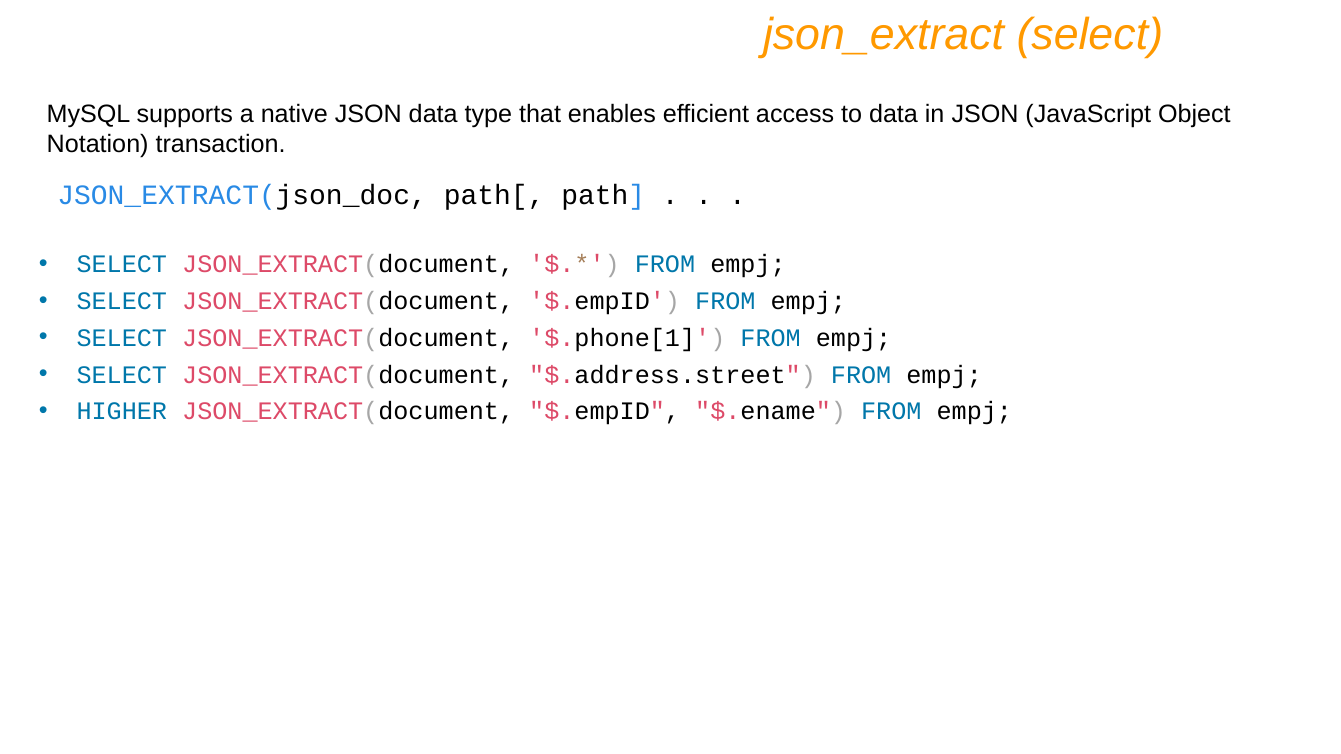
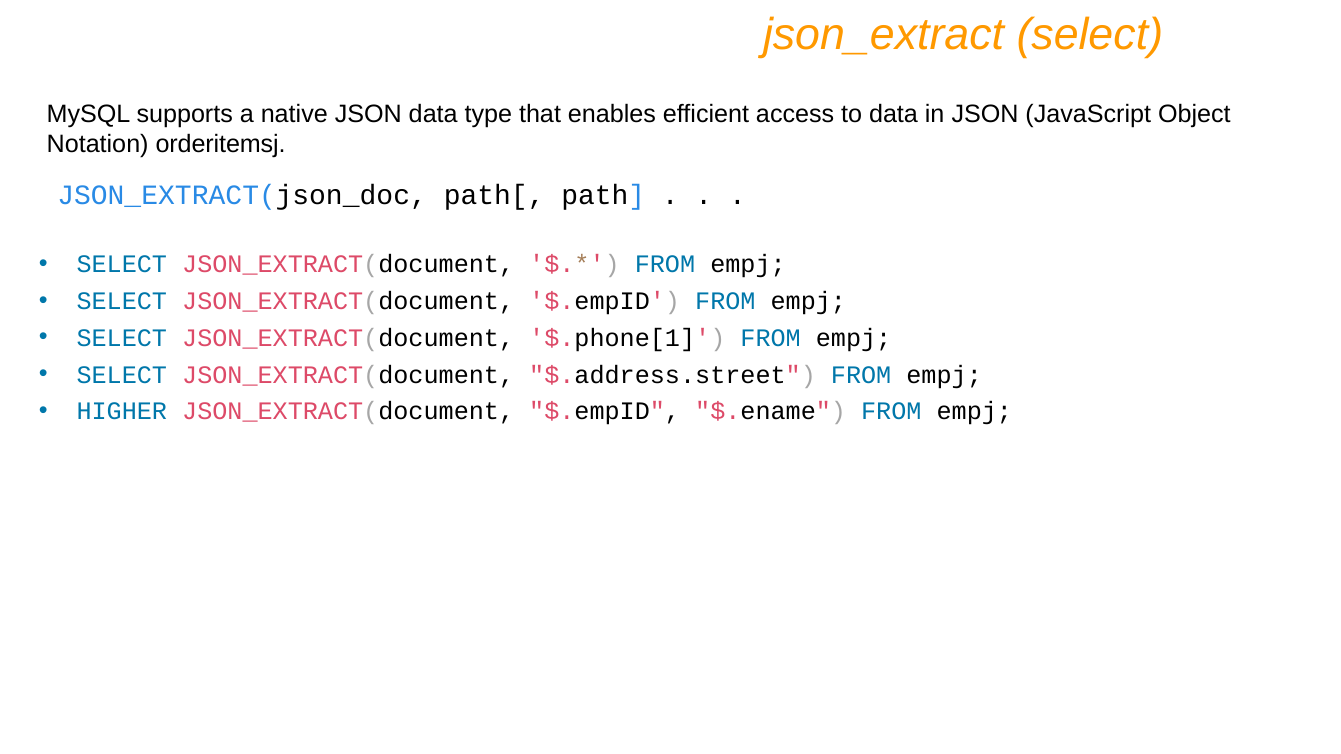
transaction: transaction -> orderitemsj
